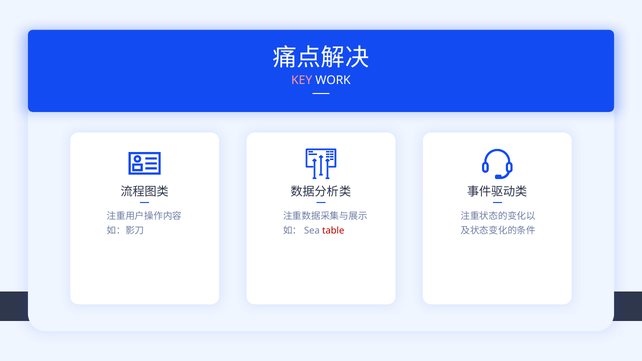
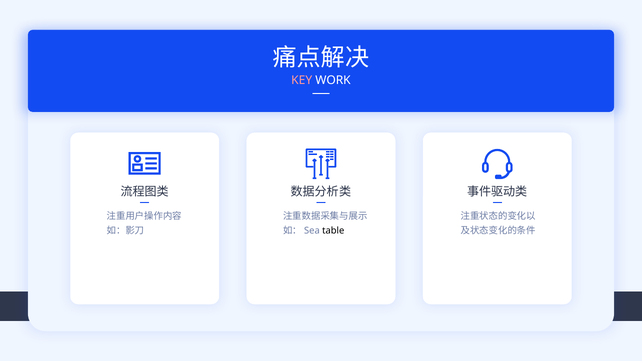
table colour: red -> black
